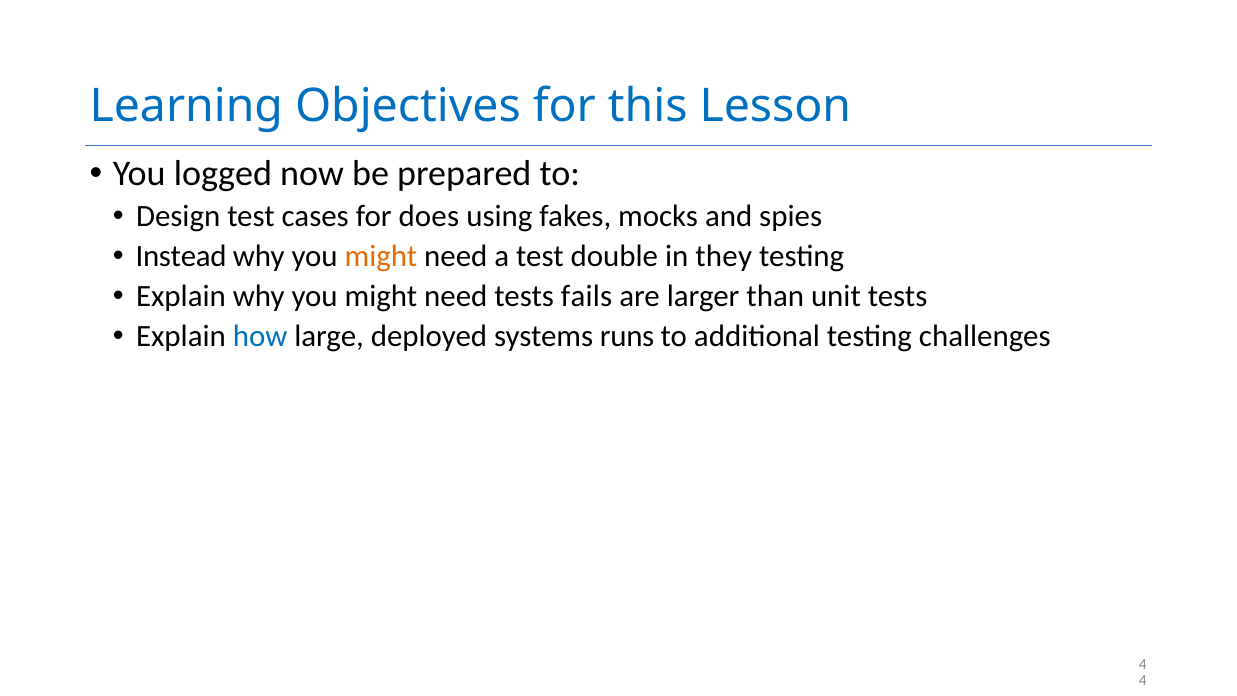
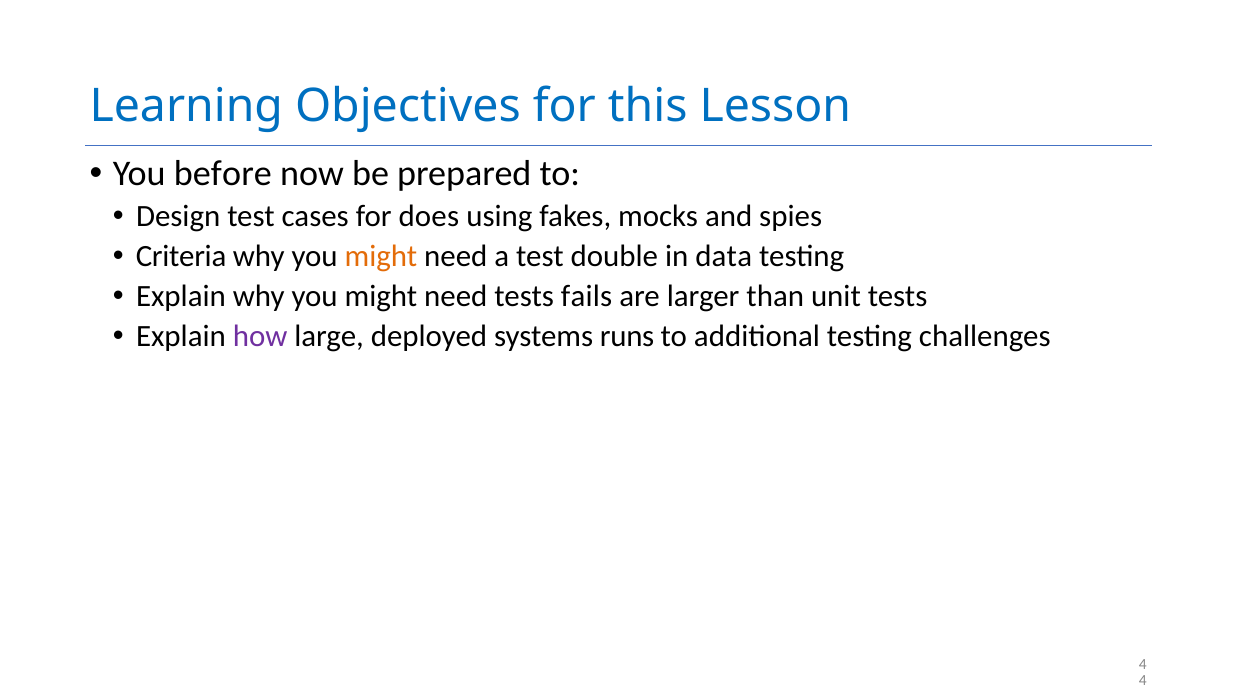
logged: logged -> before
Instead: Instead -> Criteria
they: they -> data
how colour: blue -> purple
